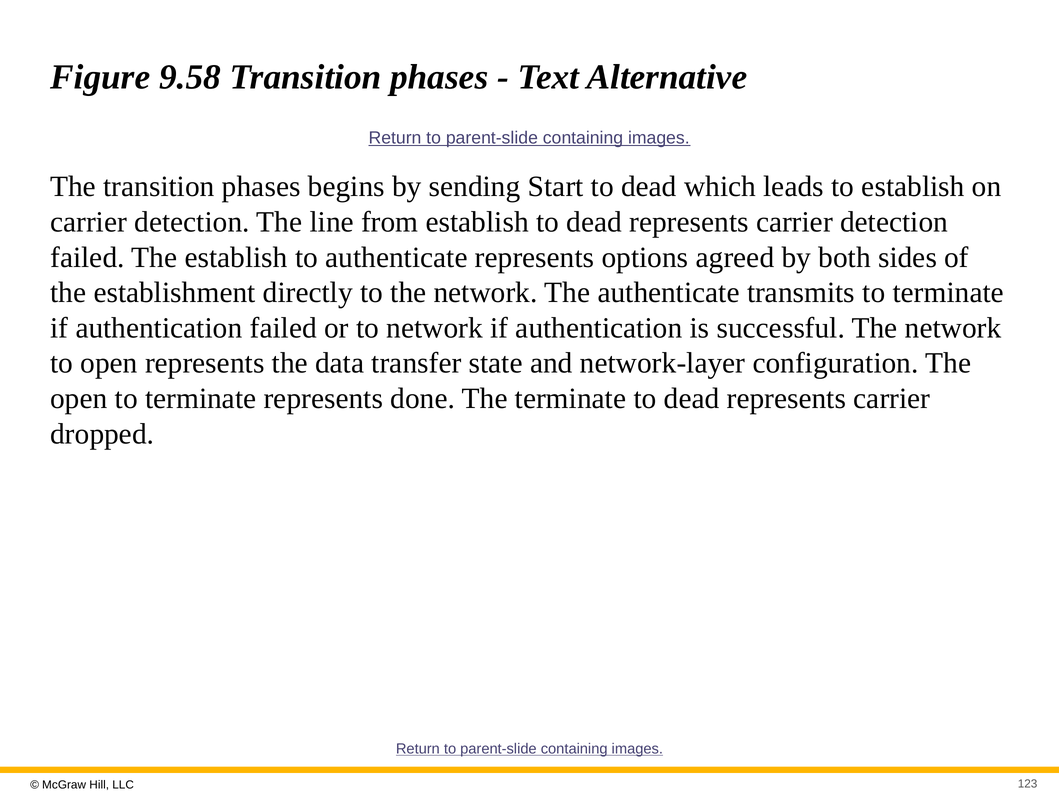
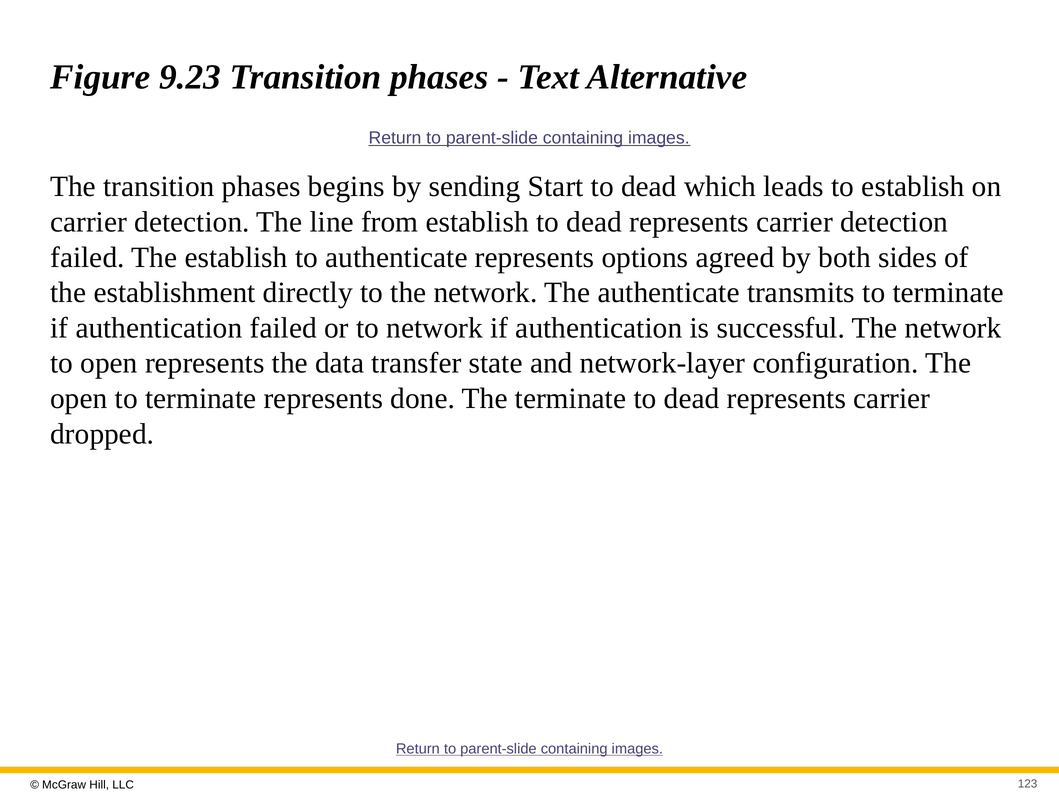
9.58: 9.58 -> 9.23
